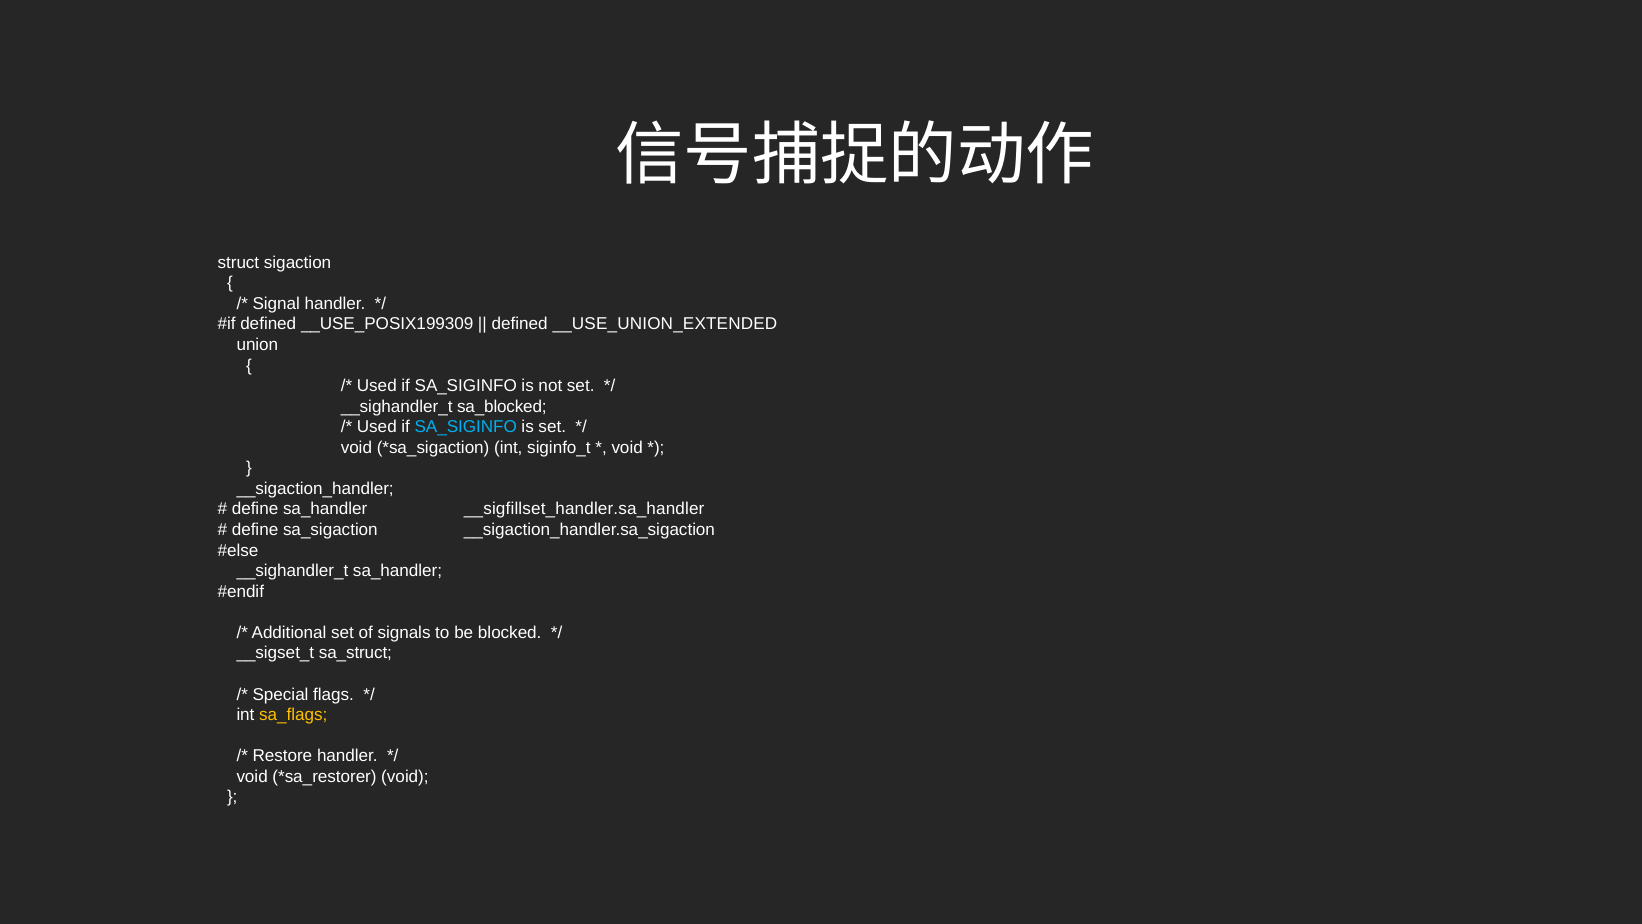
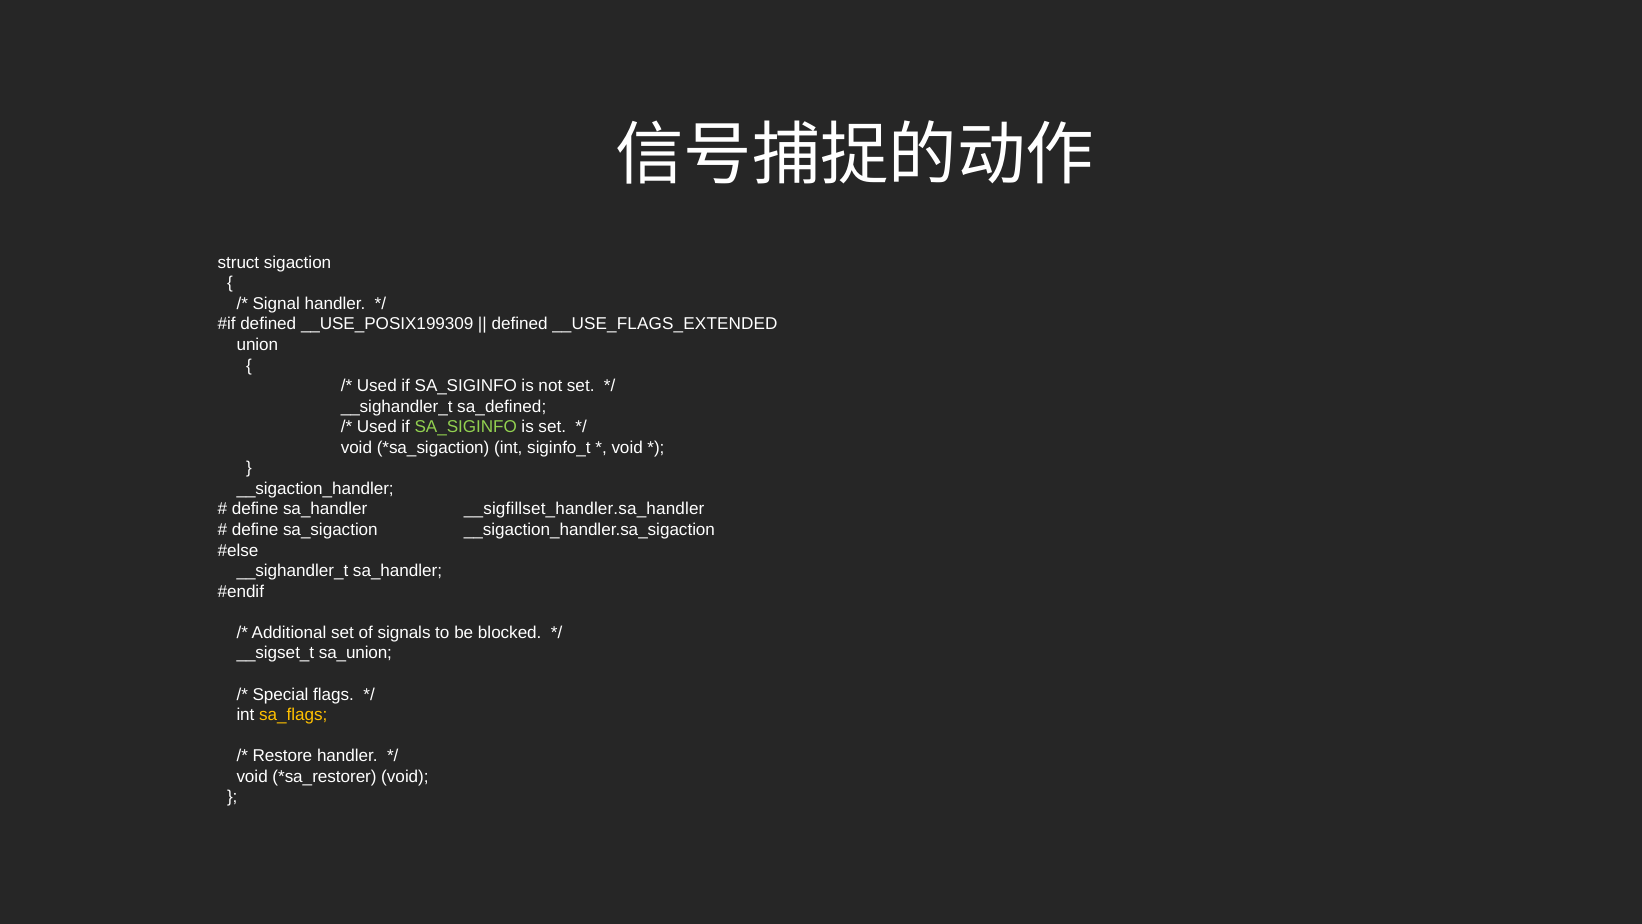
__USE_UNION_EXTENDED: __USE_UNION_EXTENDED -> __USE_FLAGS_EXTENDED
sa_blocked: sa_blocked -> sa_defined
SA_SIGINFO at (466, 427) colour: light blue -> light green
sa_struct: sa_struct -> sa_union
